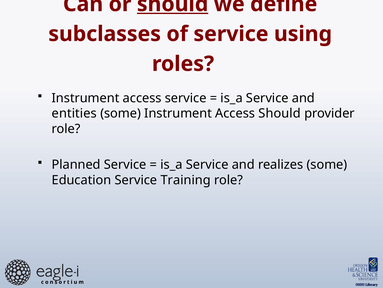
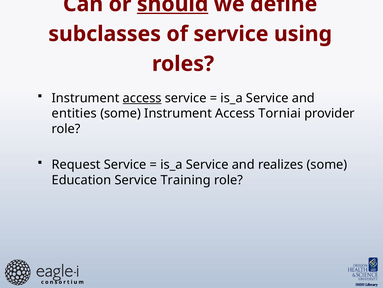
access at (142, 98) underline: none -> present
Access Should: Should -> Torniai
Planned: Planned -> Request
